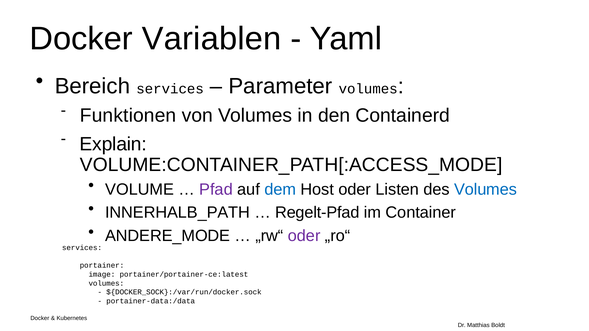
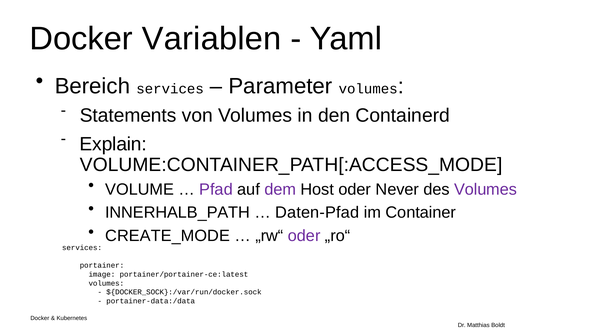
Funktionen: Funktionen -> Statements
dem colour: blue -> purple
Listen: Listen -> Never
Volumes at (486, 189) colour: blue -> purple
Regelt-Pfad: Regelt-Pfad -> Daten-Pfad
ANDERE_MODE: ANDERE_MODE -> CREATE_MODE
